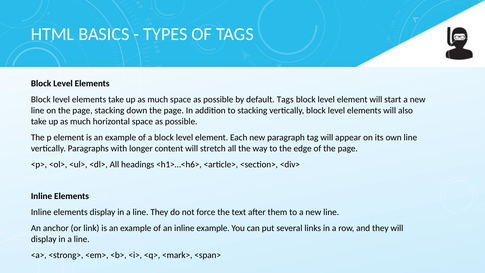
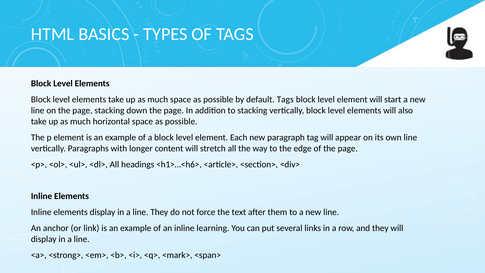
inline example: example -> learning
